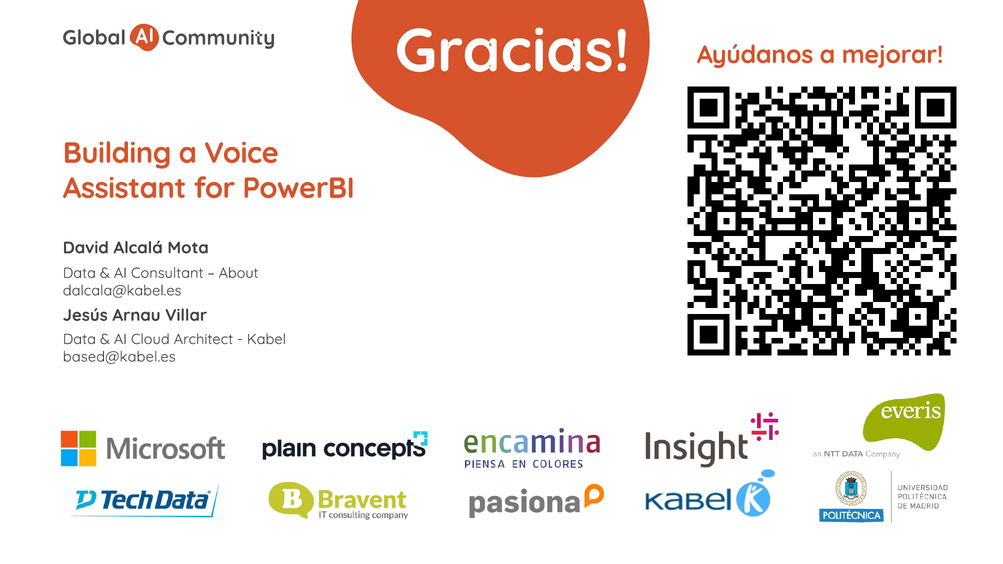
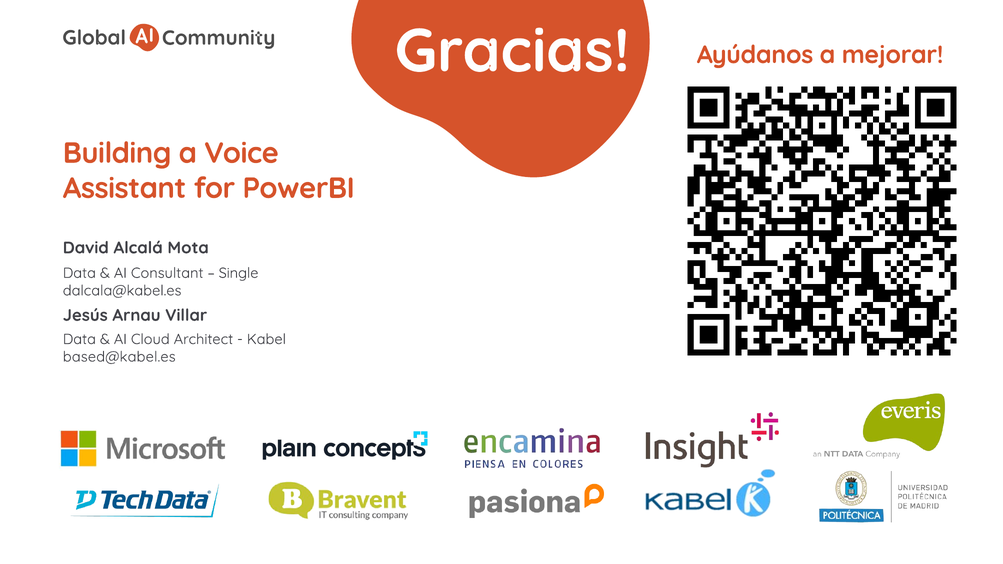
About: About -> Single
